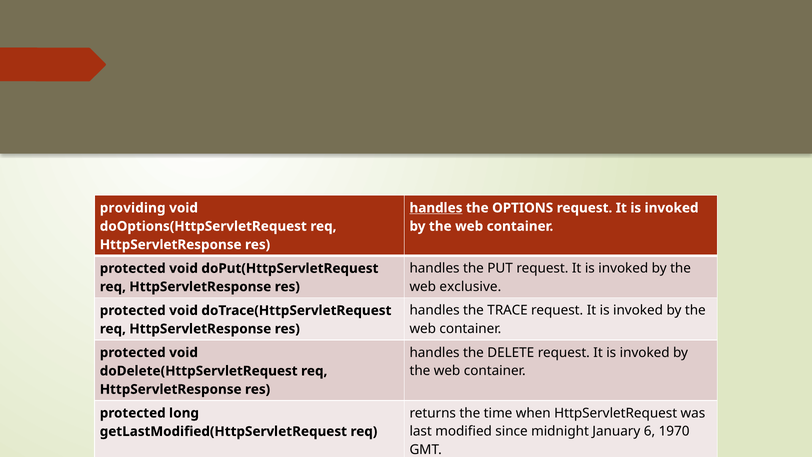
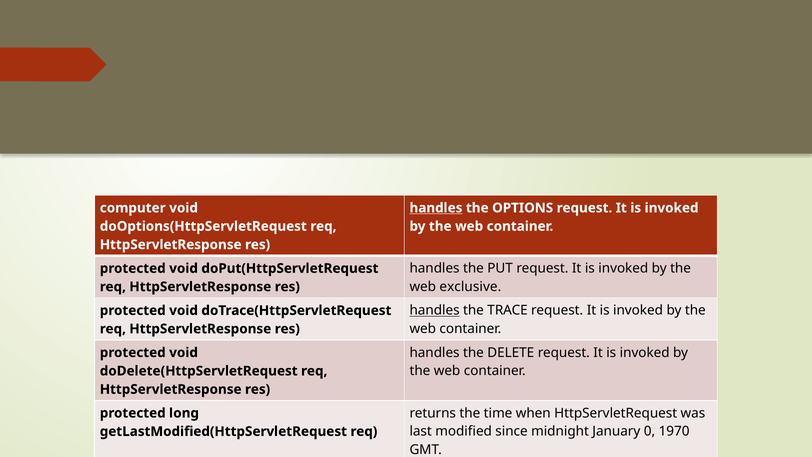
providing: providing -> computer
handles at (435, 310) underline: none -> present
6: 6 -> 0
